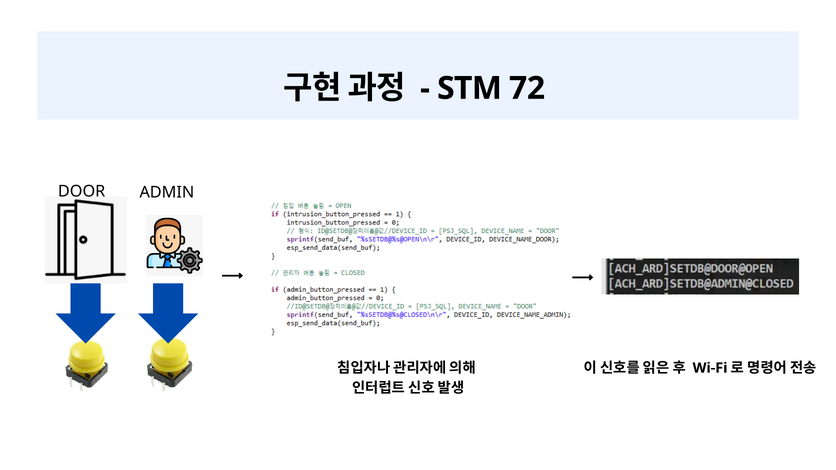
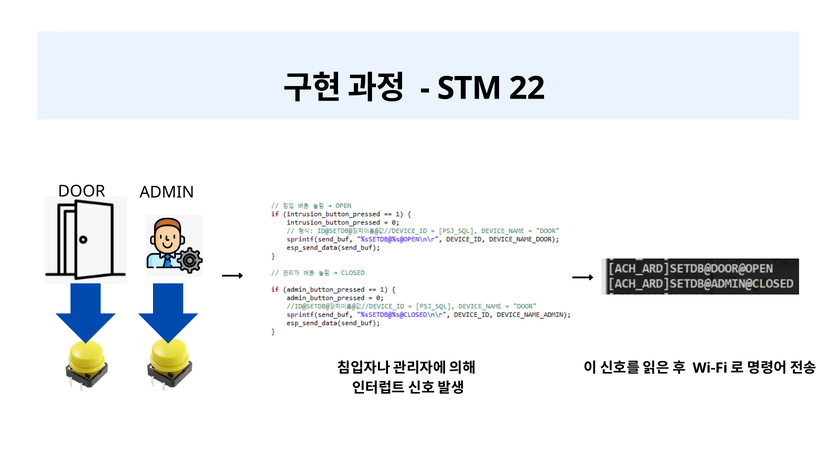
72: 72 -> 22
